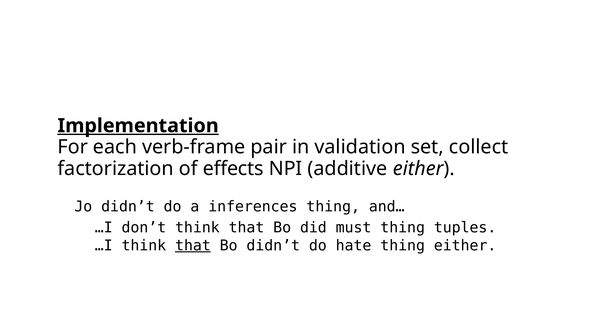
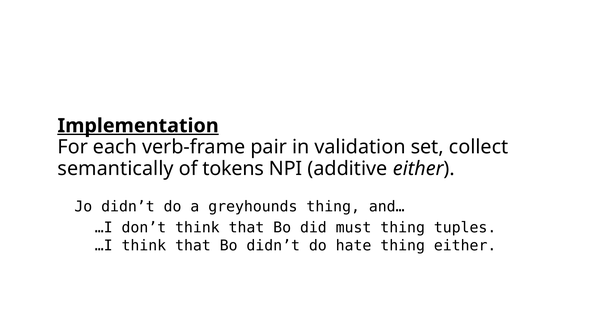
factorization: factorization -> semantically
effects: effects -> tokens
inferences: inferences -> greyhounds
that at (193, 245) underline: present -> none
